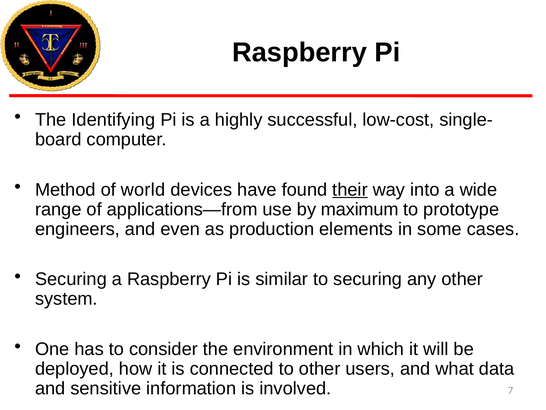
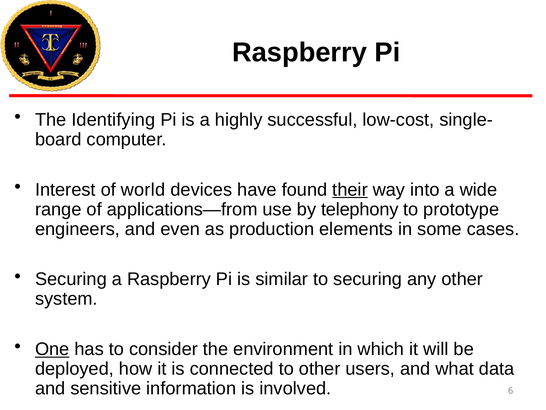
Method: Method -> Interest
maximum: maximum -> telephony
One underline: none -> present
7: 7 -> 6
